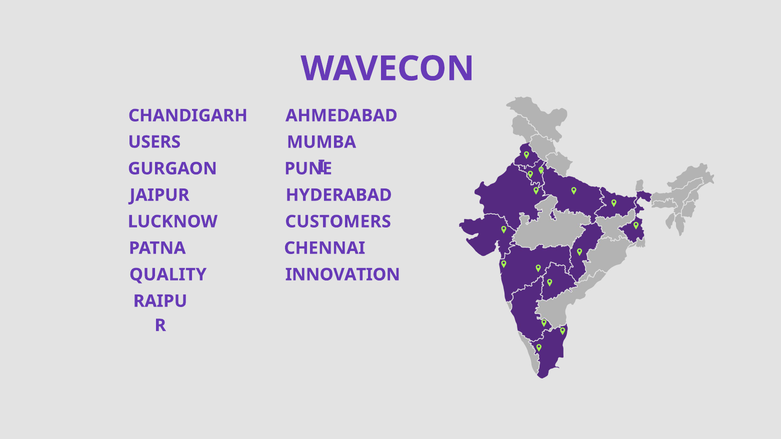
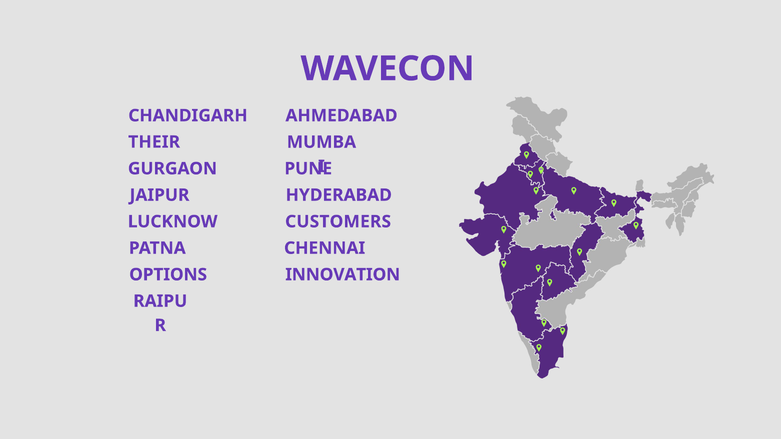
USERS: USERS -> THEIR
QUALITY: QUALITY -> OPTIONS
